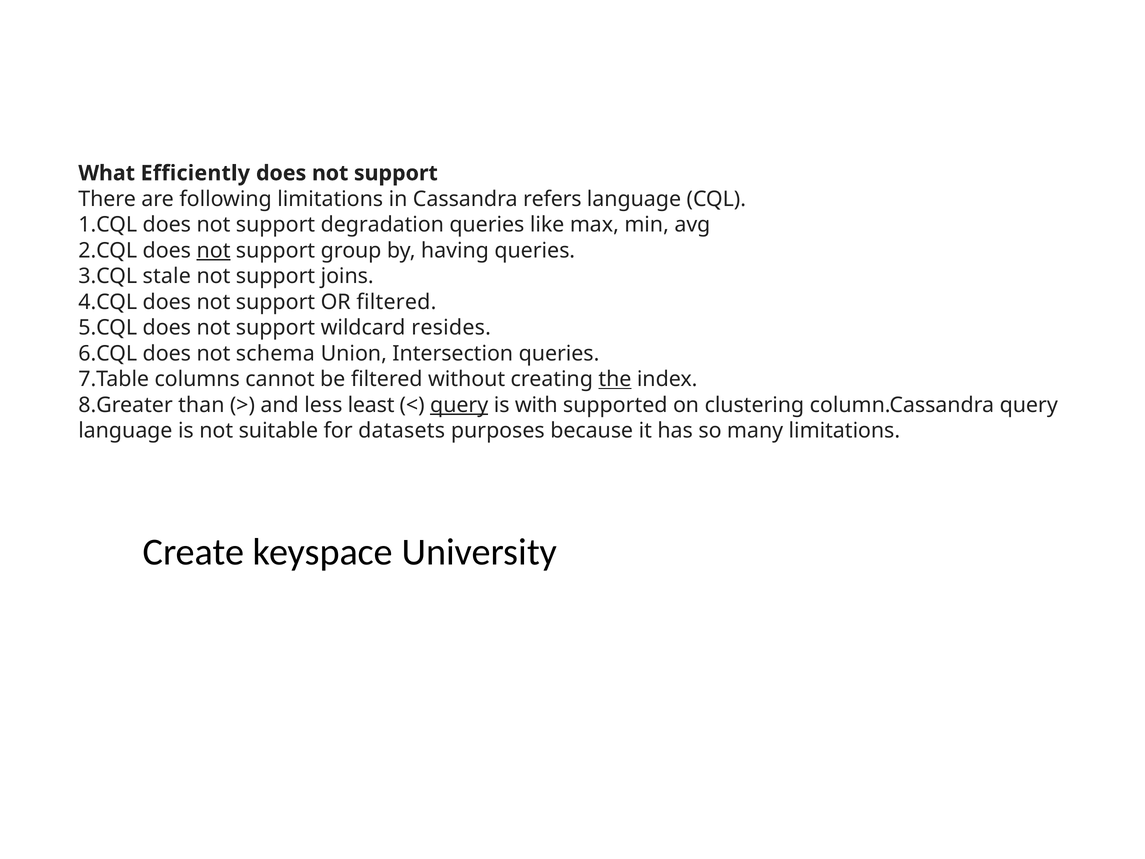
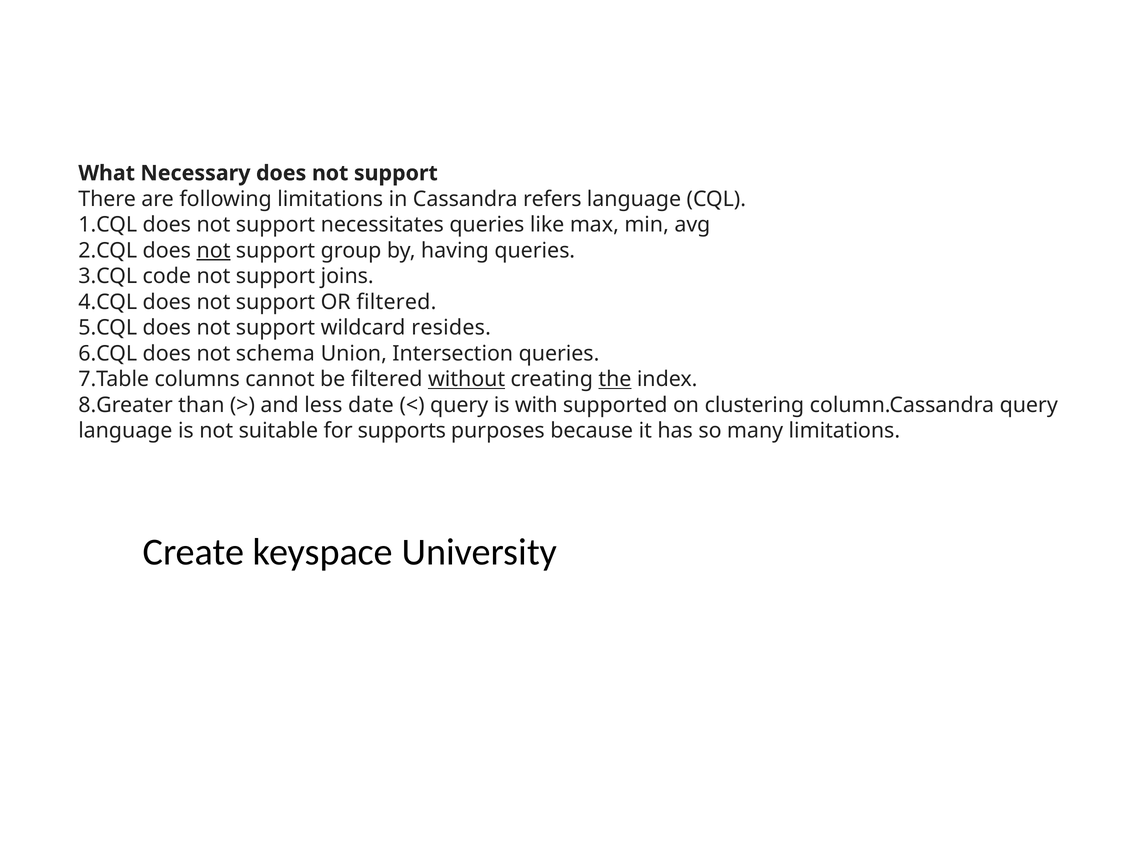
Efficiently: Efficiently -> Necessary
degradation: degradation -> necessitates
stale: stale -> code
without underline: none -> present
least: least -> date
query at (459, 405) underline: present -> none
datasets: datasets -> supports
